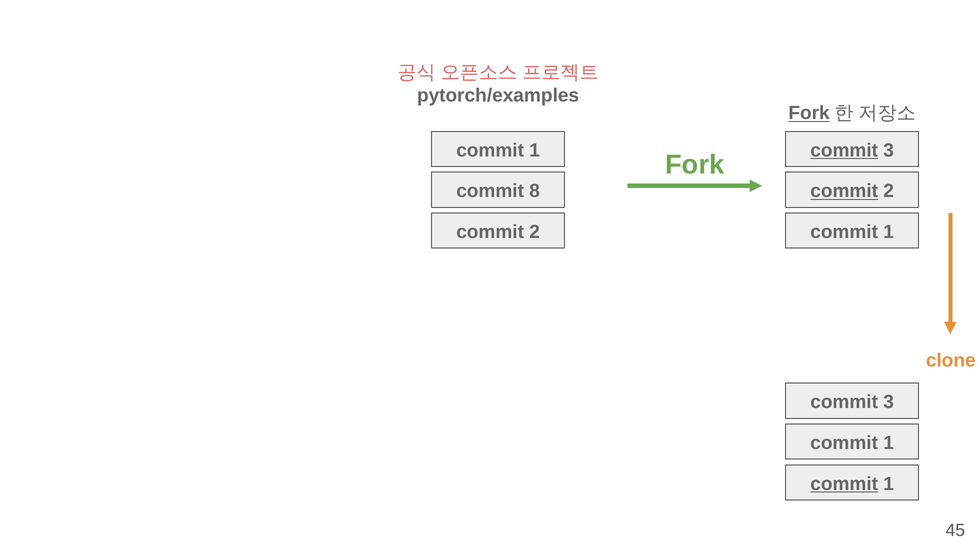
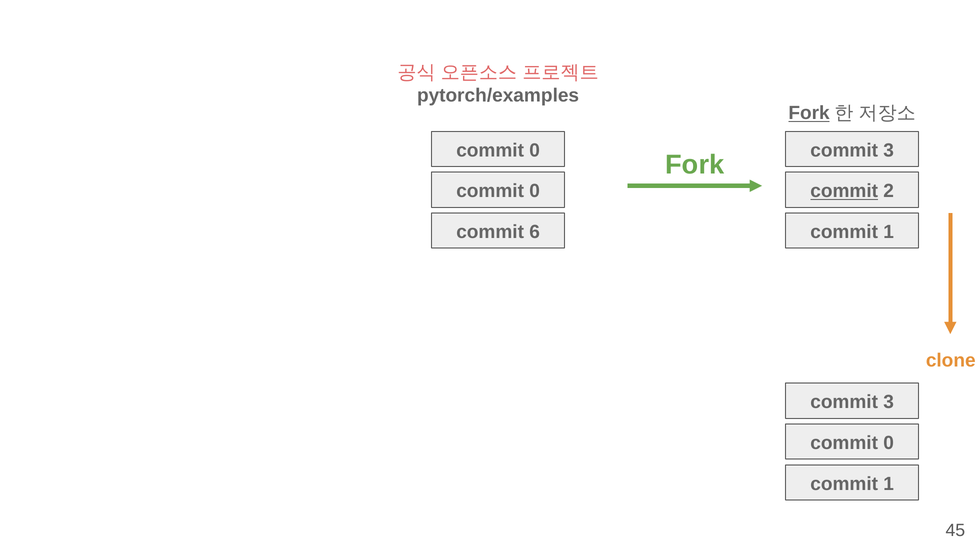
1 at (535, 150): 1 -> 0
commit at (844, 150) underline: present -> none
8 at (535, 191): 8 -> 0
2 at (535, 232): 2 -> 6
1 at (889, 443): 1 -> 0
commit at (844, 483) underline: present -> none
